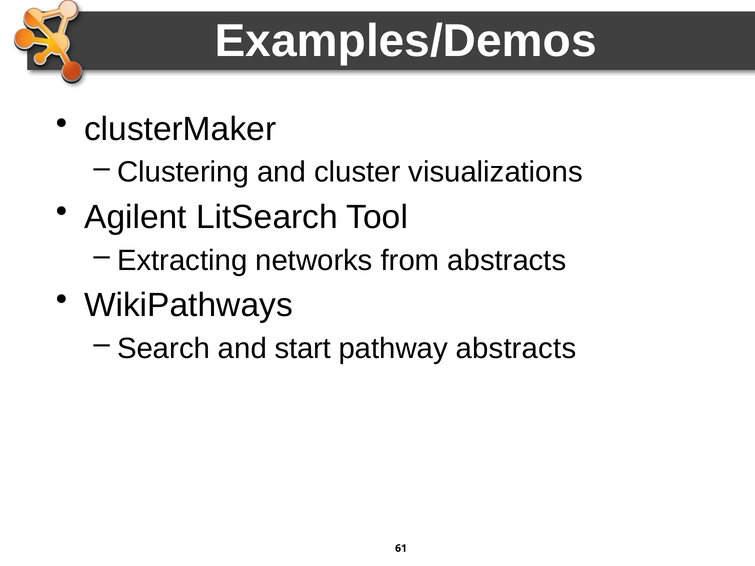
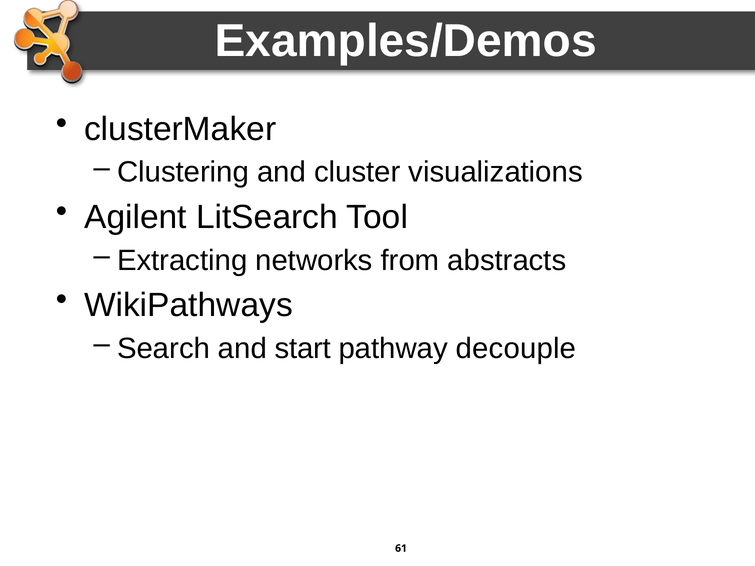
pathway abstracts: abstracts -> decouple
